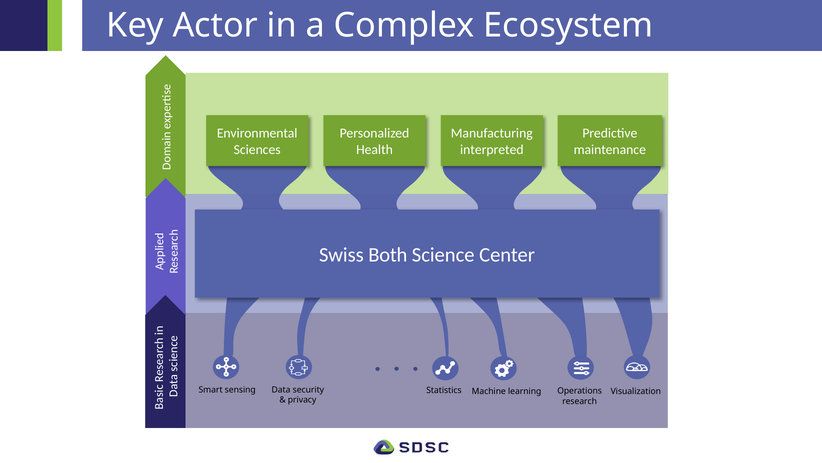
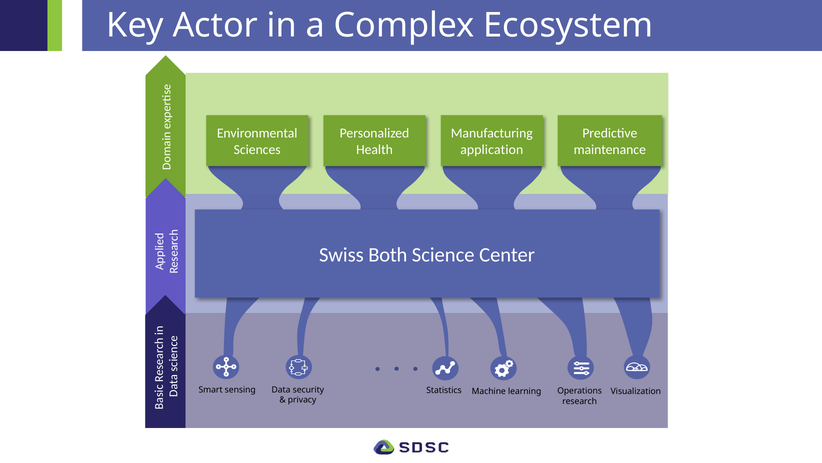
interpreted: interpreted -> application
